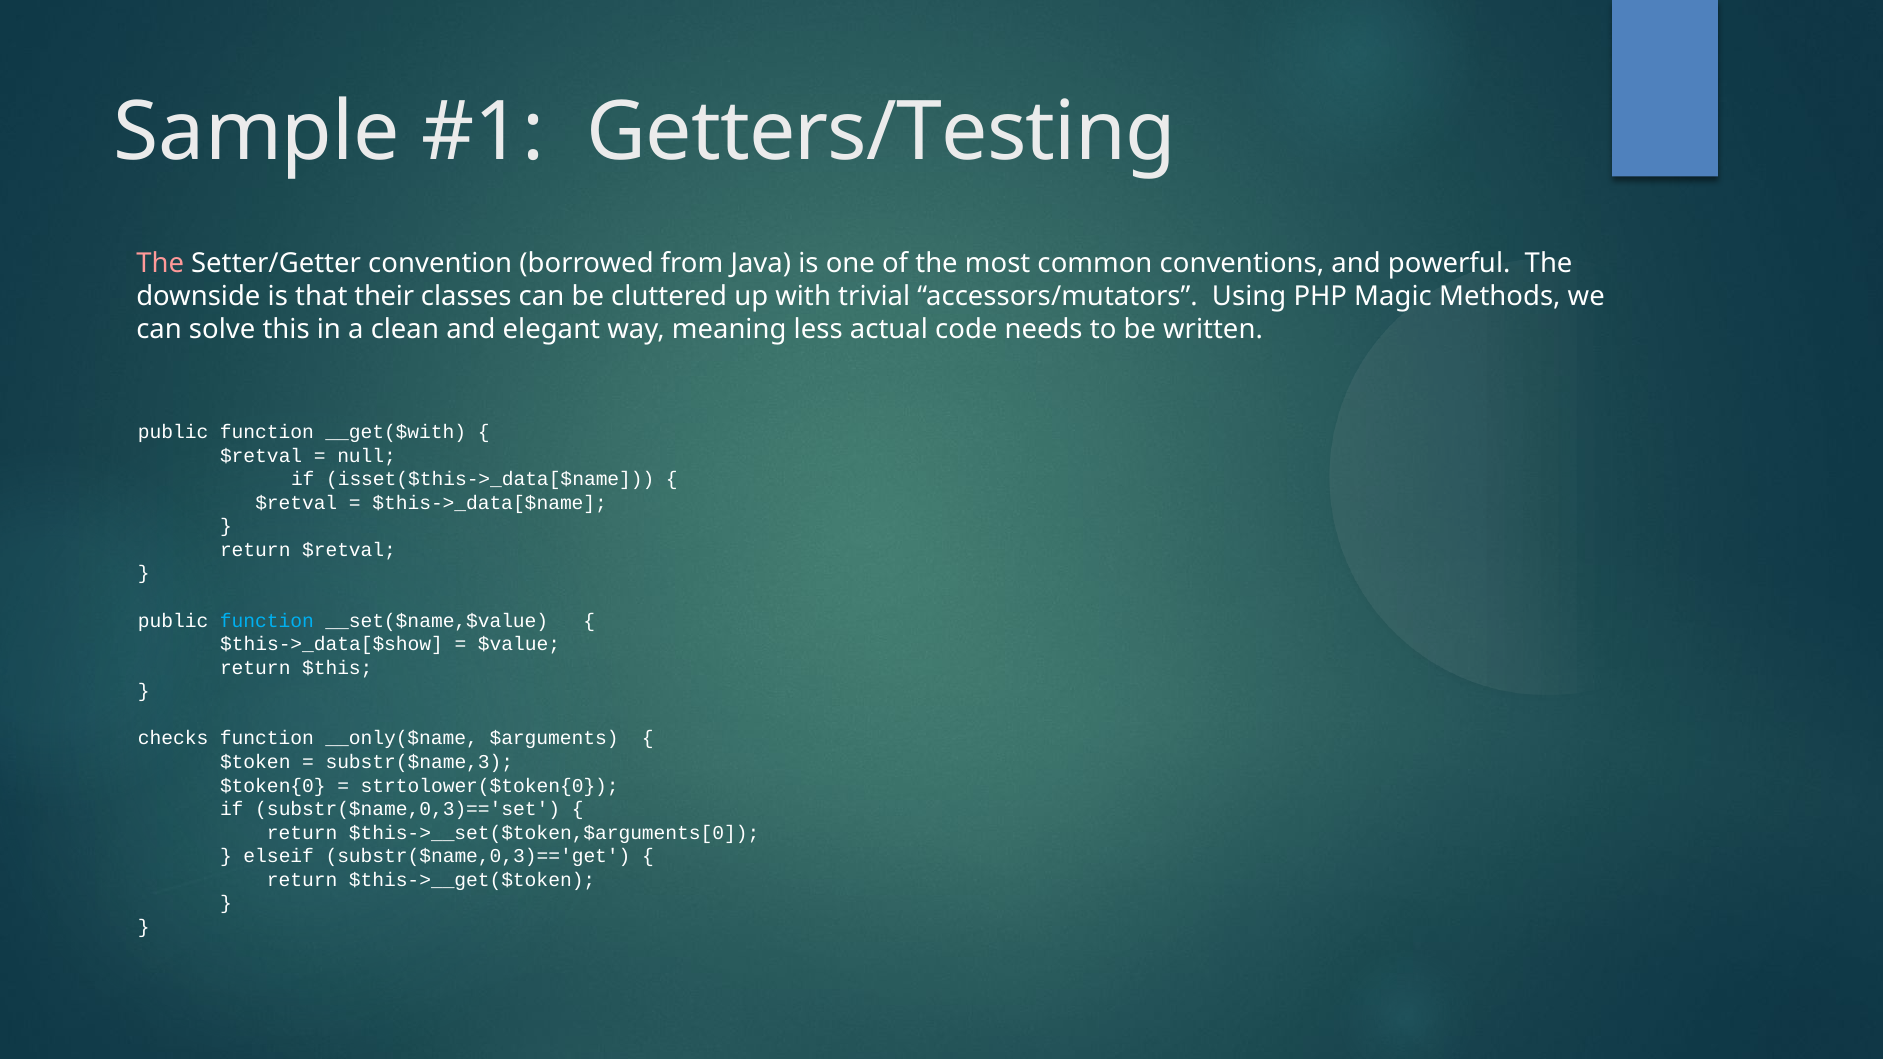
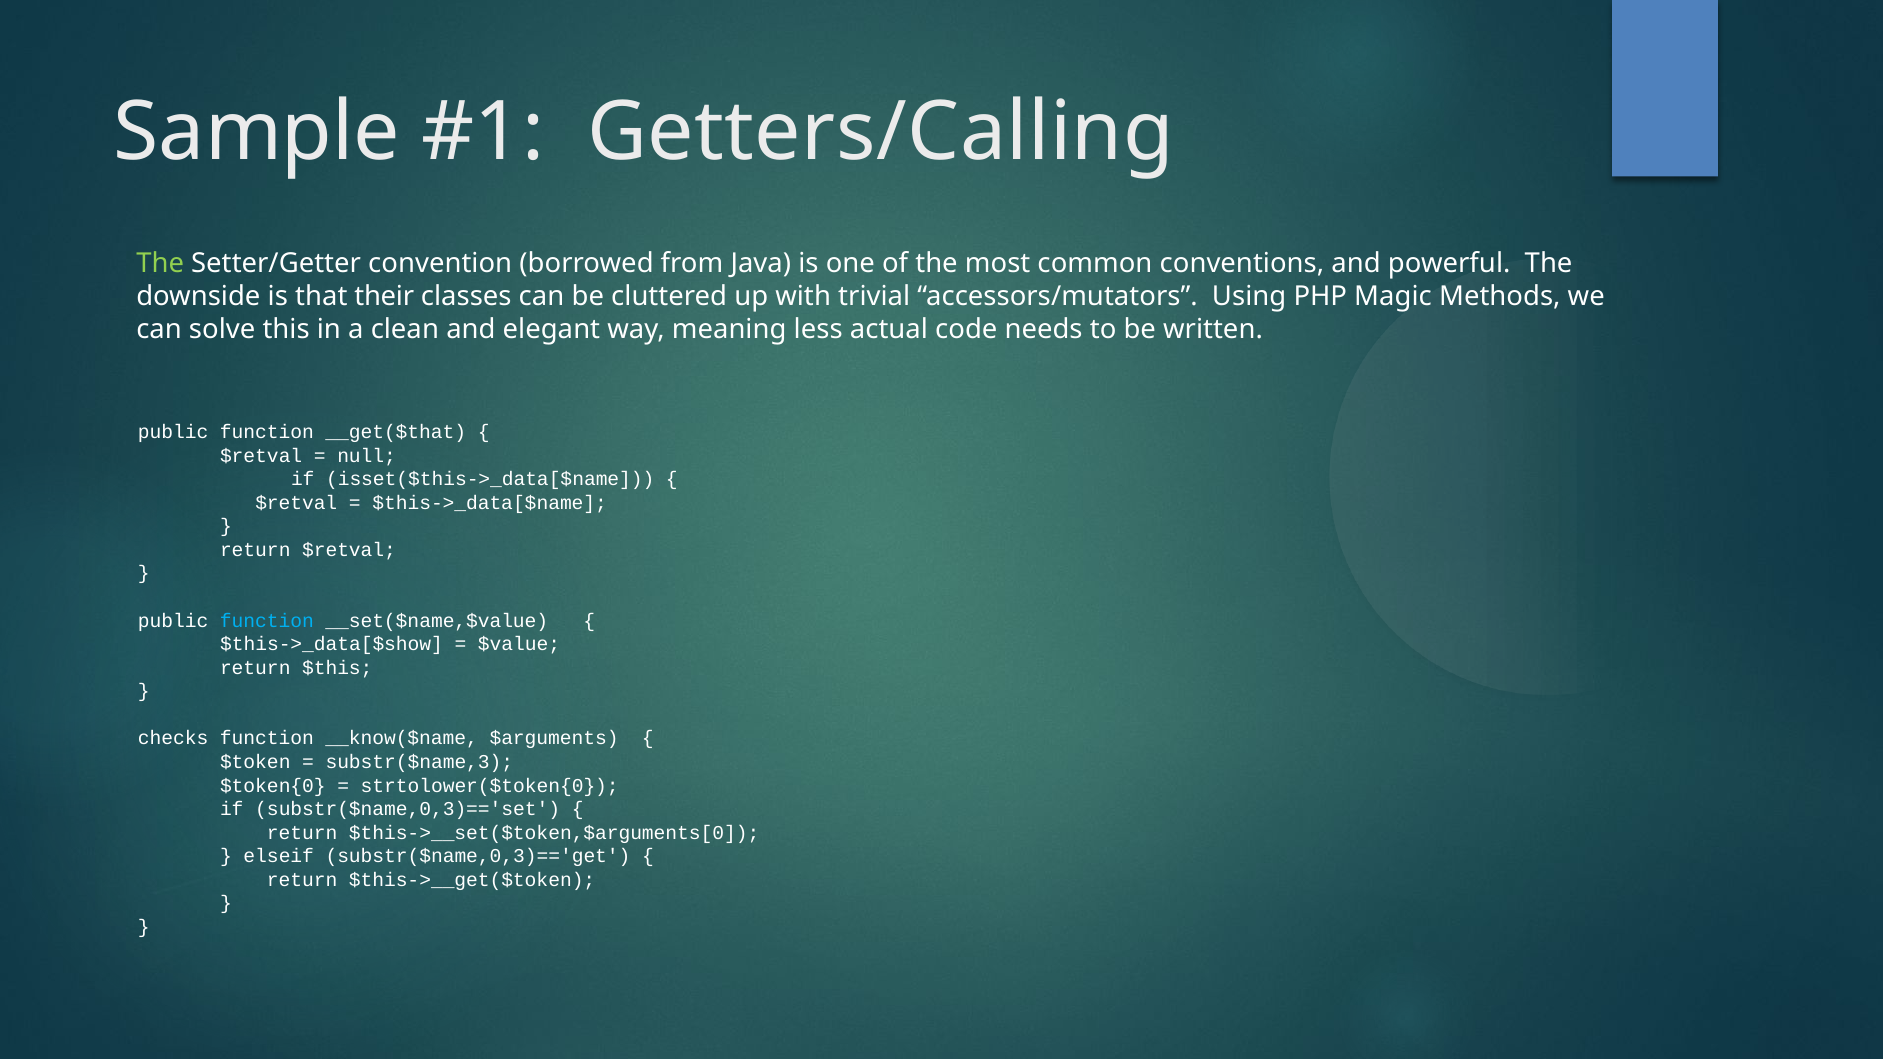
Getters/Testing: Getters/Testing -> Getters/Calling
The at (160, 264) colour: pink -> light green
__get($with: __get($with -> __get($that
__only($name: __only($name -> __know($name
